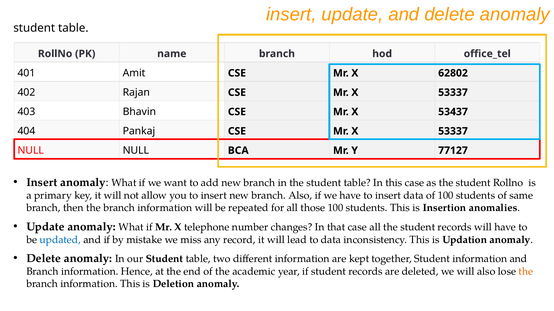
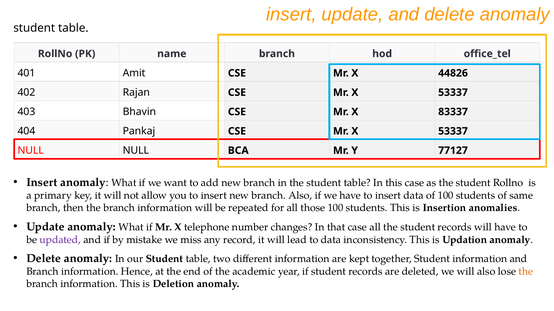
62802: 62802 -> 44826
53437: 53437 -> 83337
updated colour: blue -> purple
